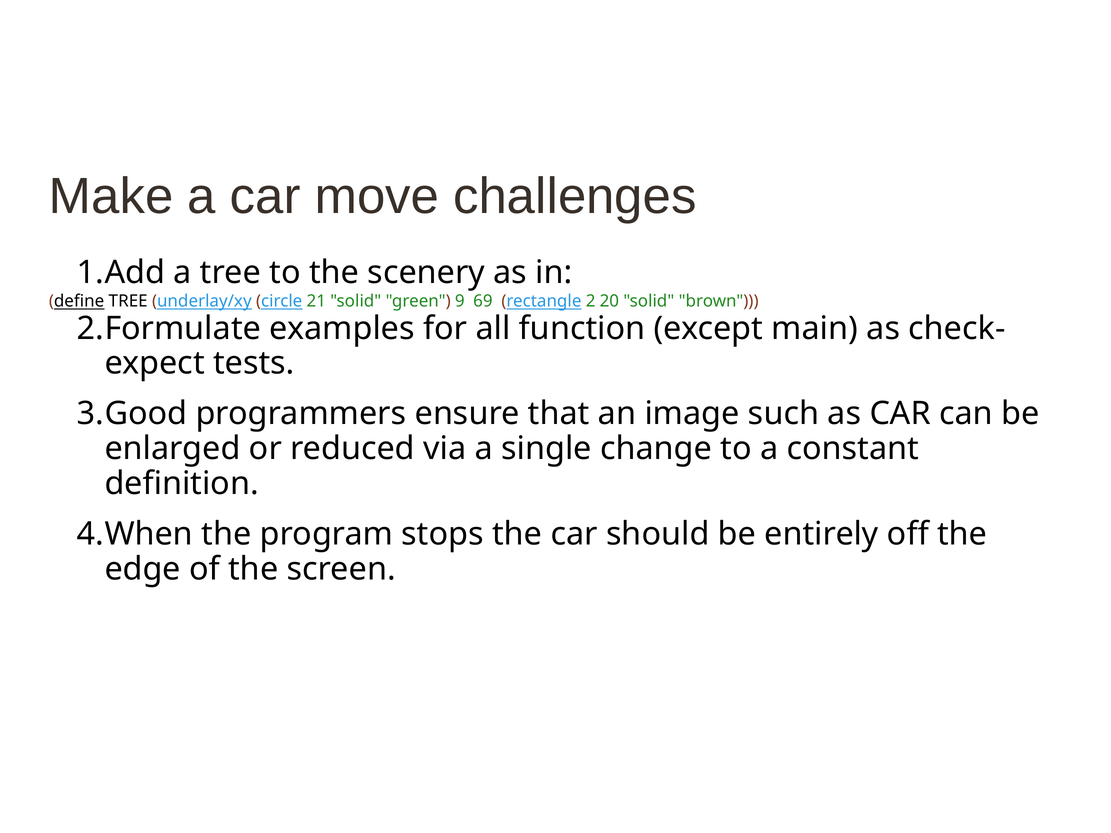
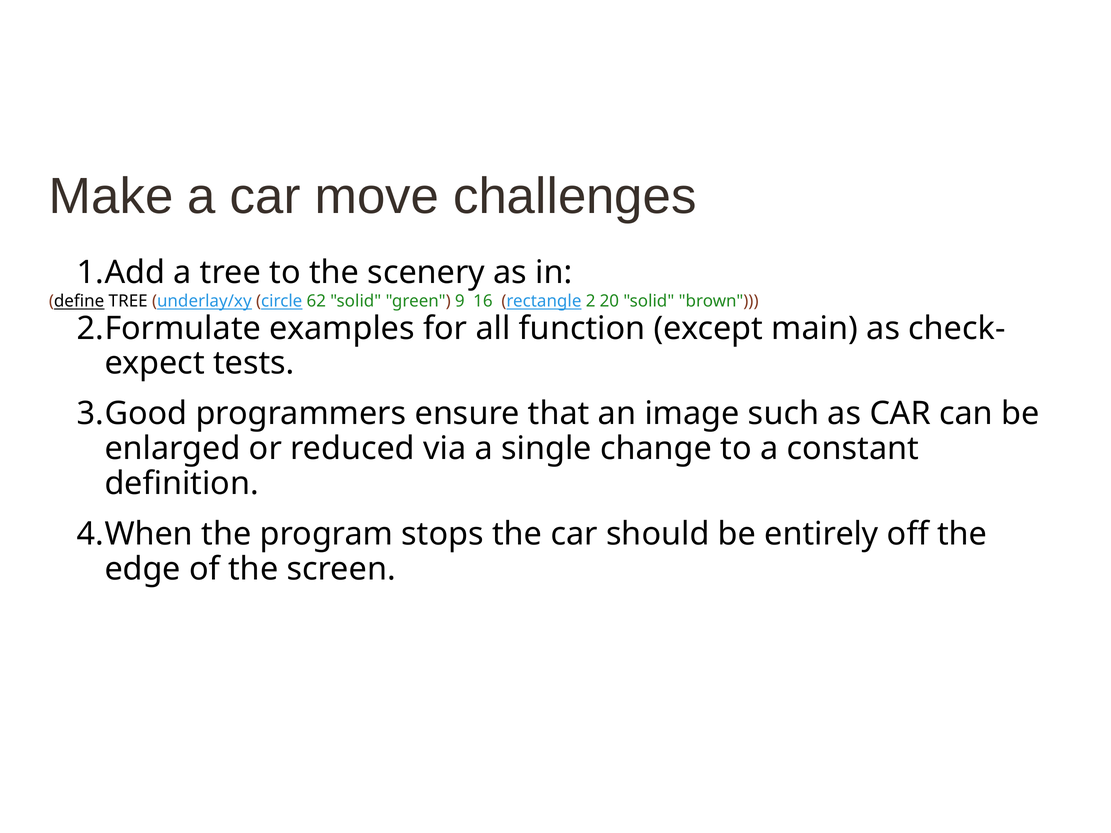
21: 21 -> 62
69: 69 -> 16
